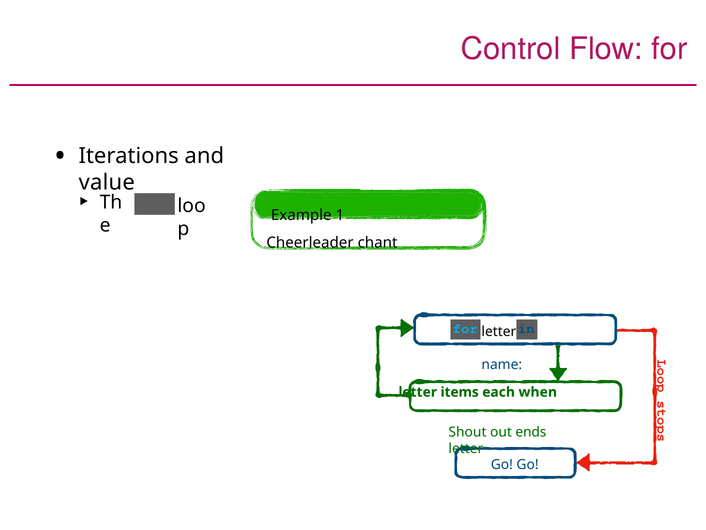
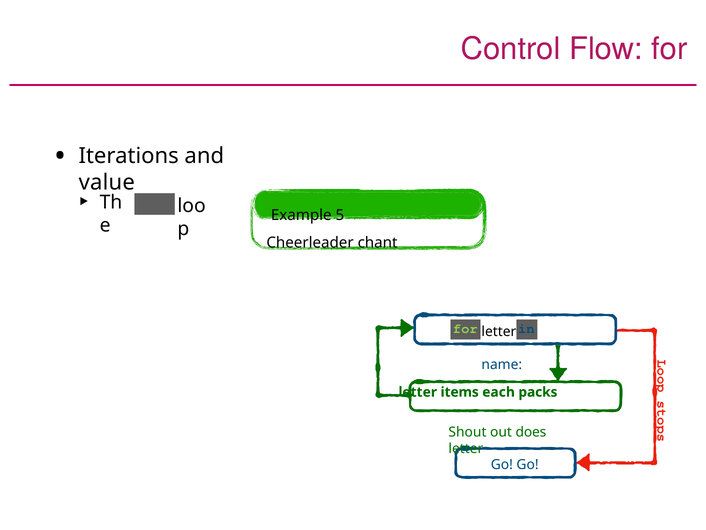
1: 1 -> 5
for at (465, 328) colour: light blue -> light green
when: when -> packs
ends: ends -> does
